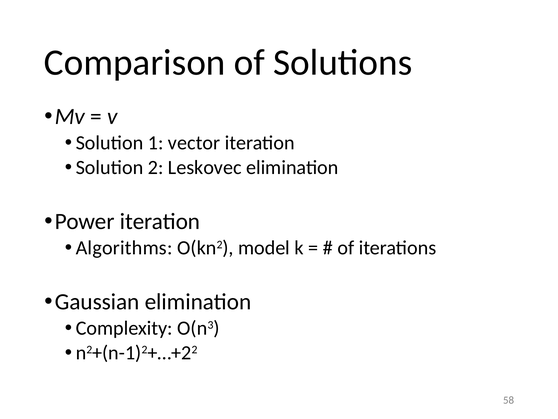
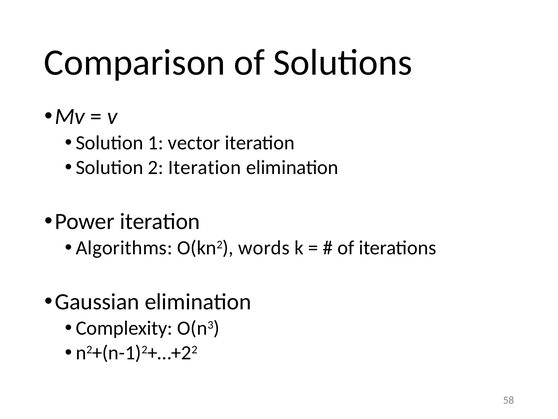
2 Leskovec: Leskovec -> Iteration
model: model -> words
